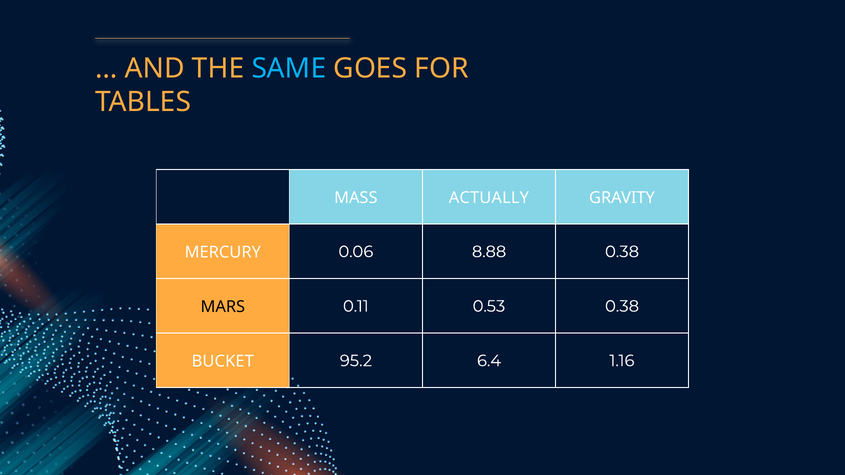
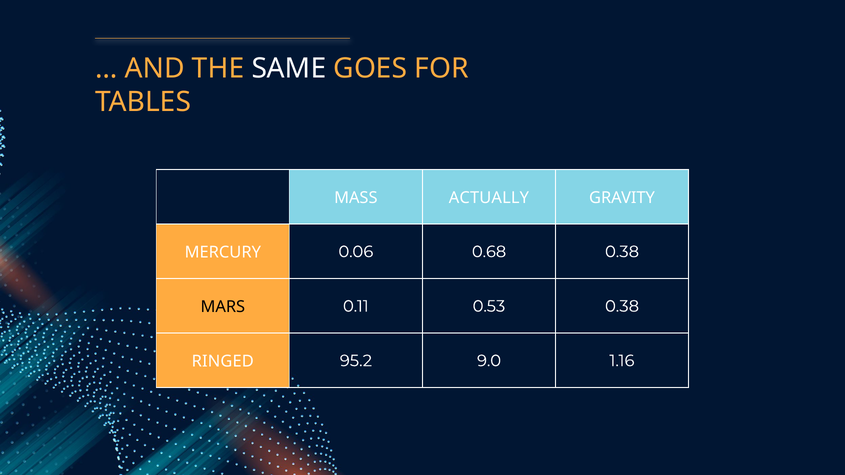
SAME colour: light blue -> white
8.88: 8.88 -> 0.68
BUCKET: BUCKET -> RINGED
6.4: 6.4 -> 9.0
